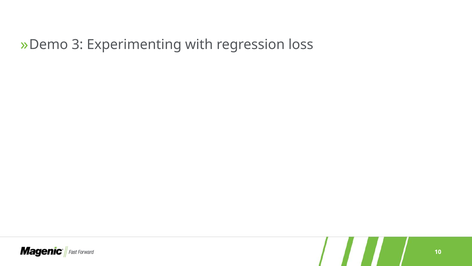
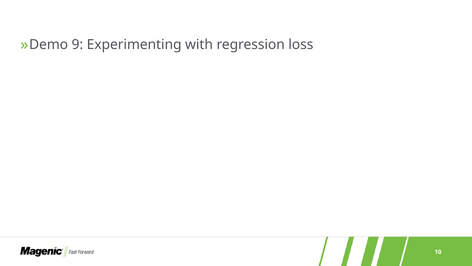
3: 3 -> 9
